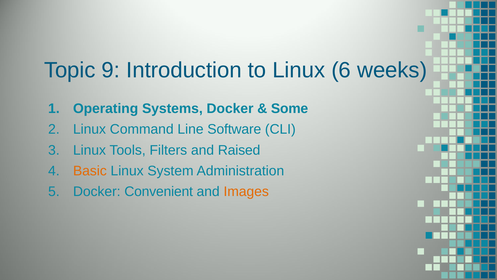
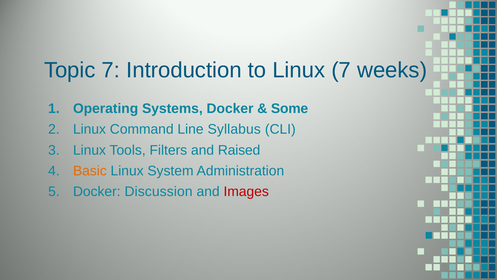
Topic 9: 9 -> 7
Linux 6: 6 -> 7
Software: Software -> Syllabus
Convenient: Convenient -> Discussion
Images colour: orange -> red
